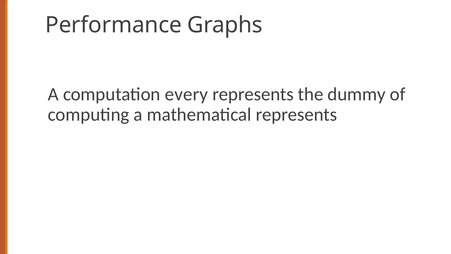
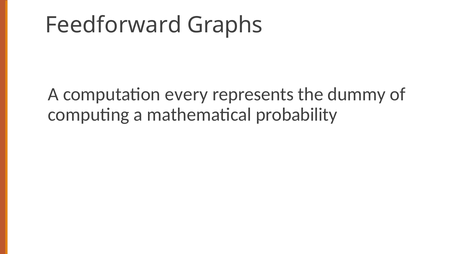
Performance: Performance -> Feedforward
mathematical represents: represents -> probability
